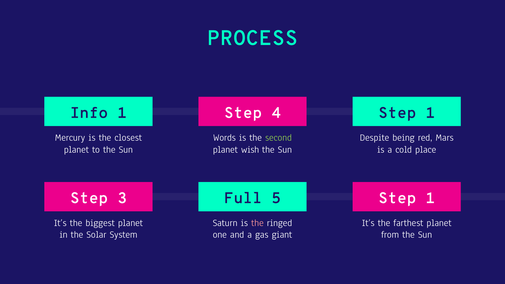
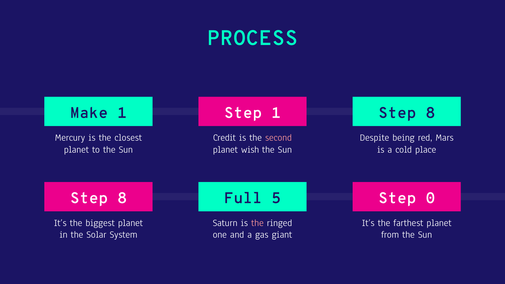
Info: Info -> Make
Step 4: 4 -> 1
1 at (430, 113): 1 -> 8
Words: Words -> Credit
second colour: light green -> pink
3 at (122, 198): 3 -> 8
1 at (430, 198): 1 -> 0
